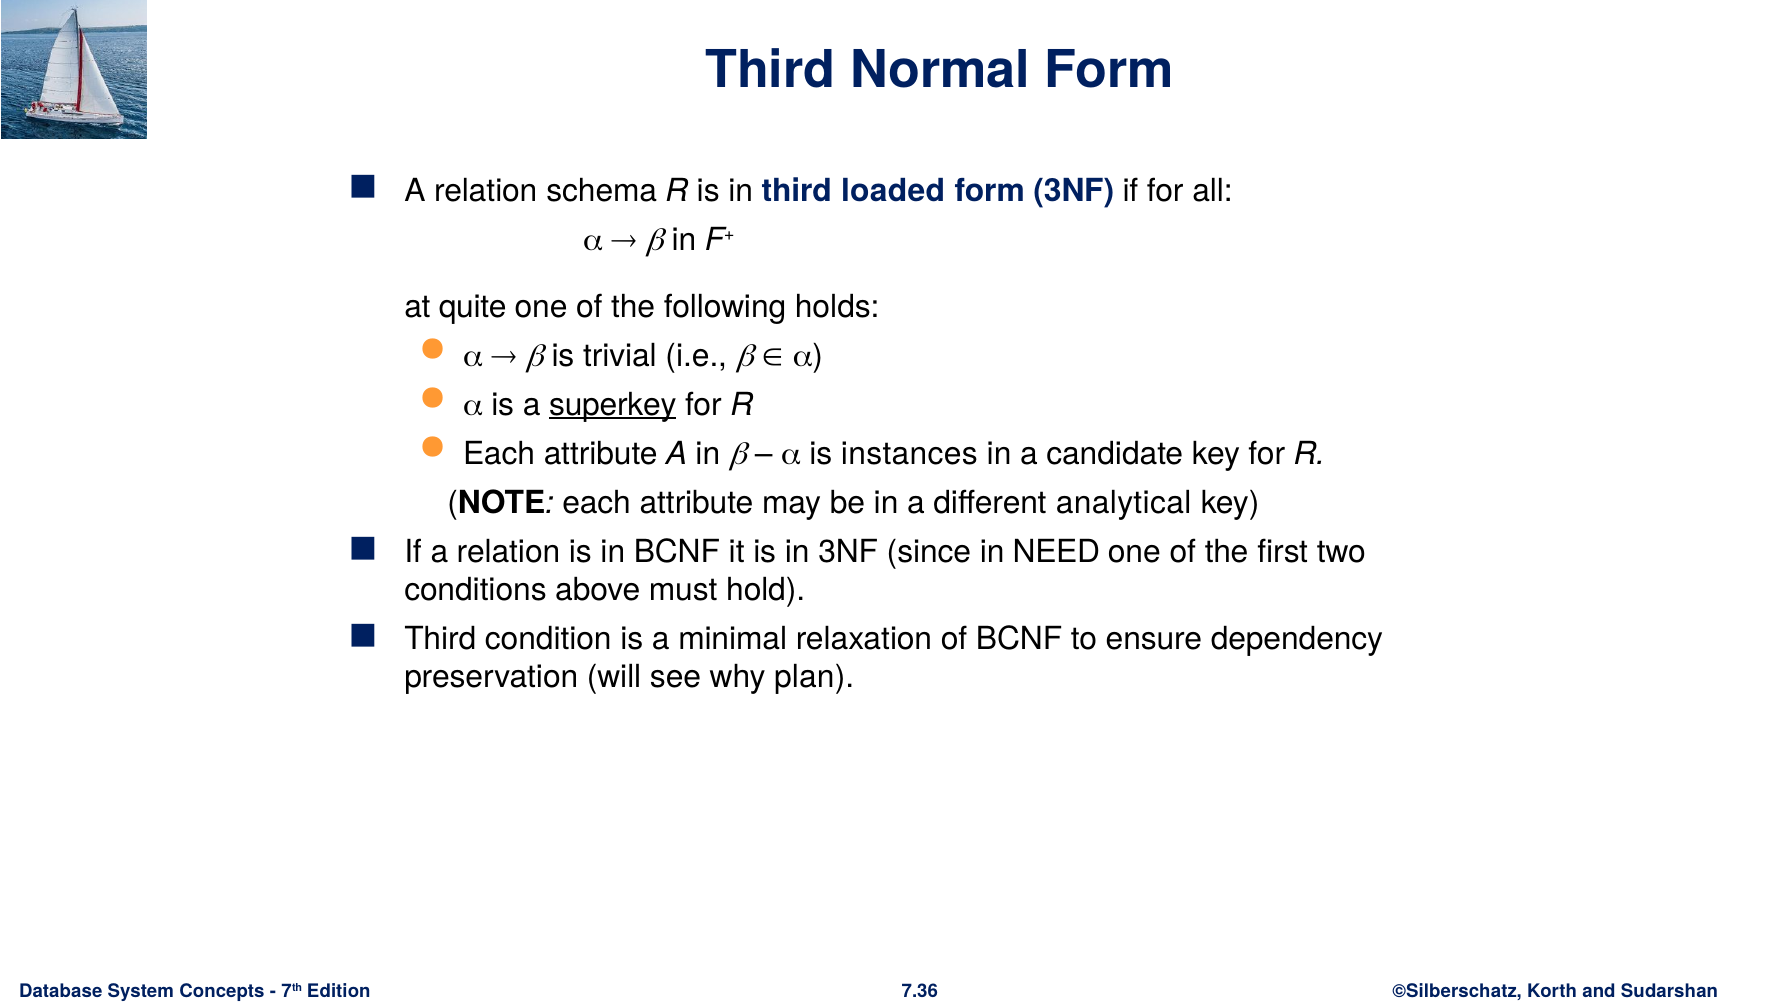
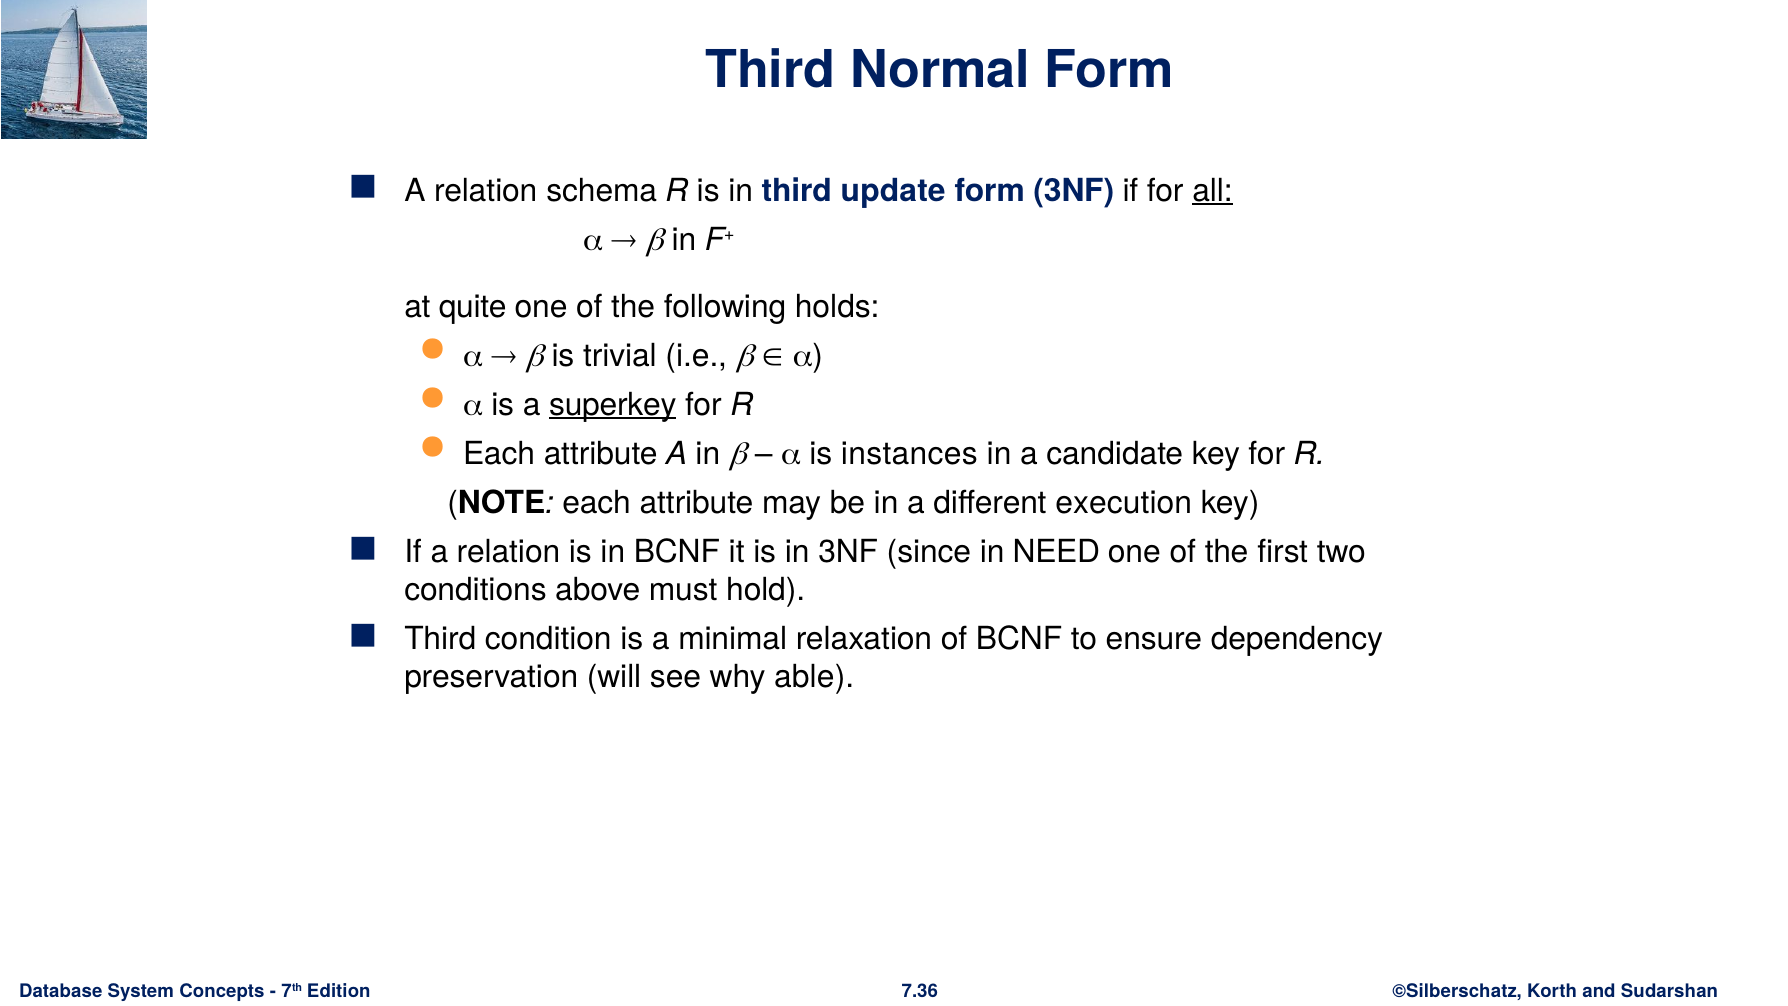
loaded: loaded -> update
all underline: none -> present
analytical: analytical -> execution
plan: plan -> able
